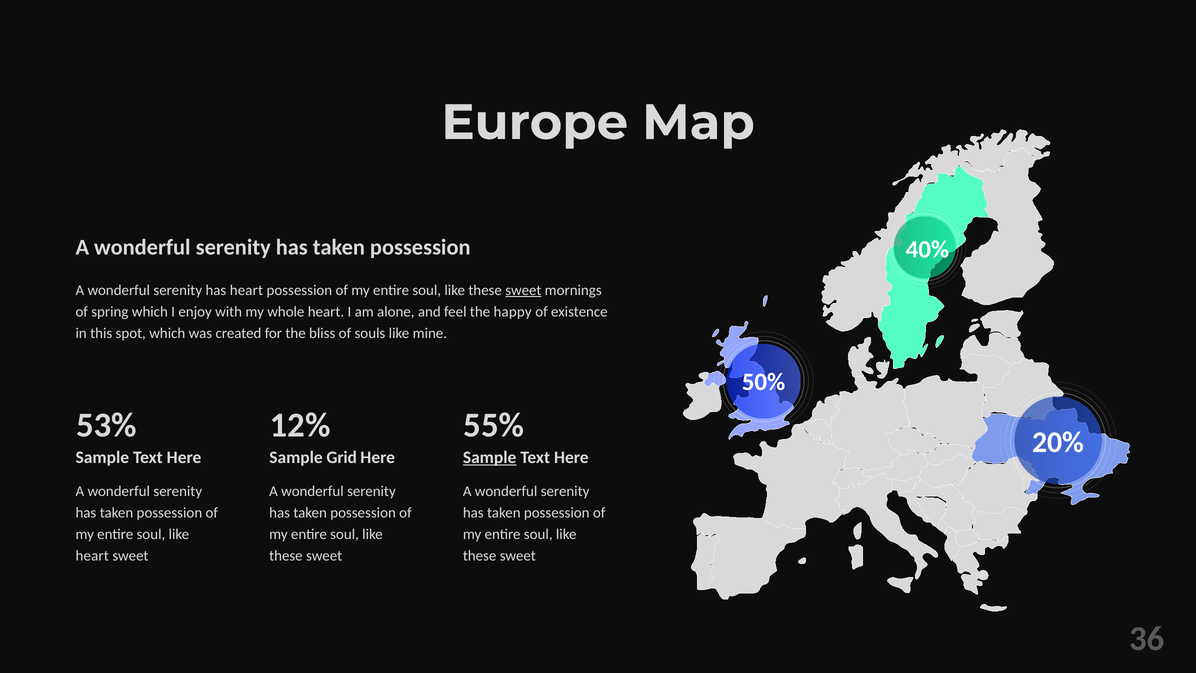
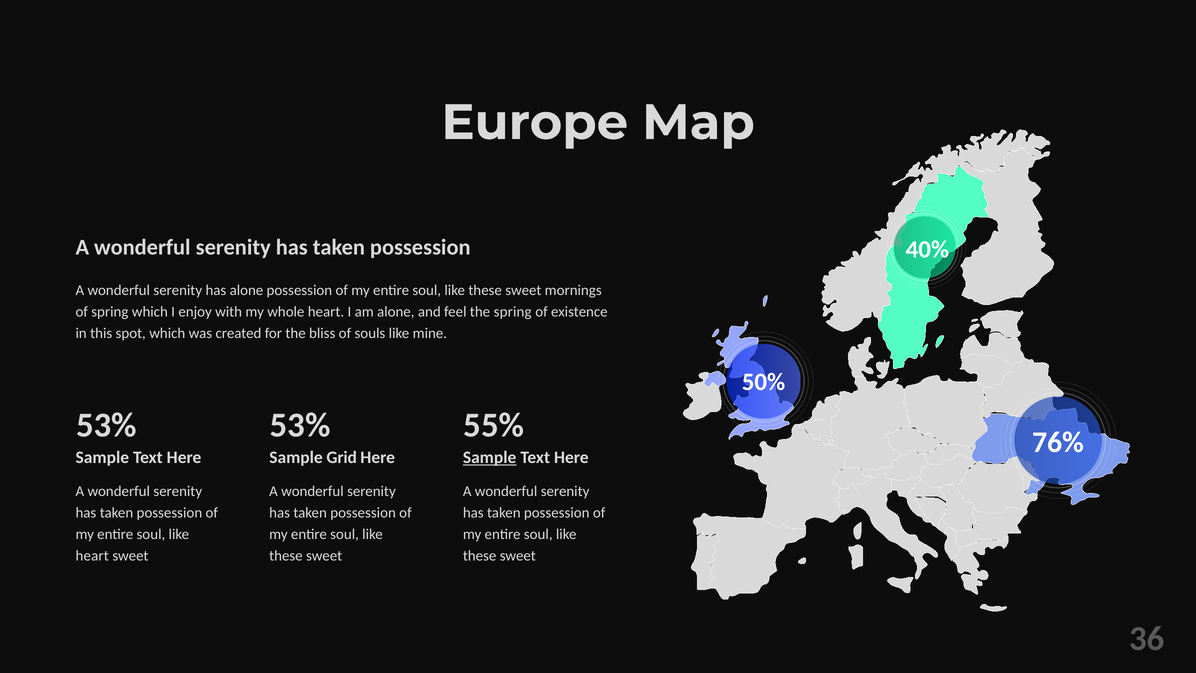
has heart: heart -> alone
sweet at (523, 290) underline: present -> none
the happy: happy -> spring
12% at (300, 425): 12% -> 53%
20%: 20% -> 76%
